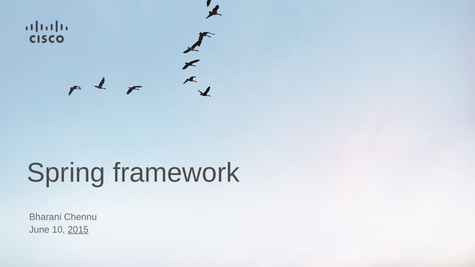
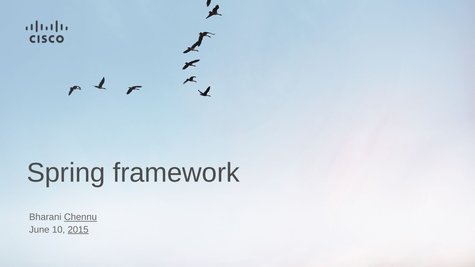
Chennu underline: none -> present
